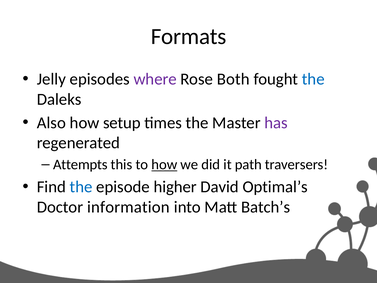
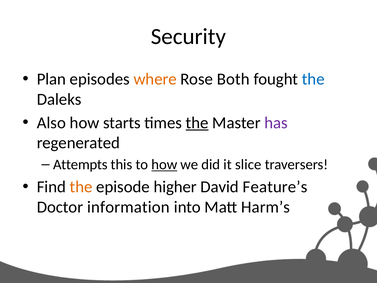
Formats: Formats -> Security
Jelly: Jelly -> Plan
where colour: purple -> orange
setup: setup -> starts
the at (197, 123) underline: none -> present
path: path -> slice
the at (81, 187) colour: blue -> orange
Optimal’s: Optimal’s -> Feature’s
Batch’s: Batch’s -> Harm’s
